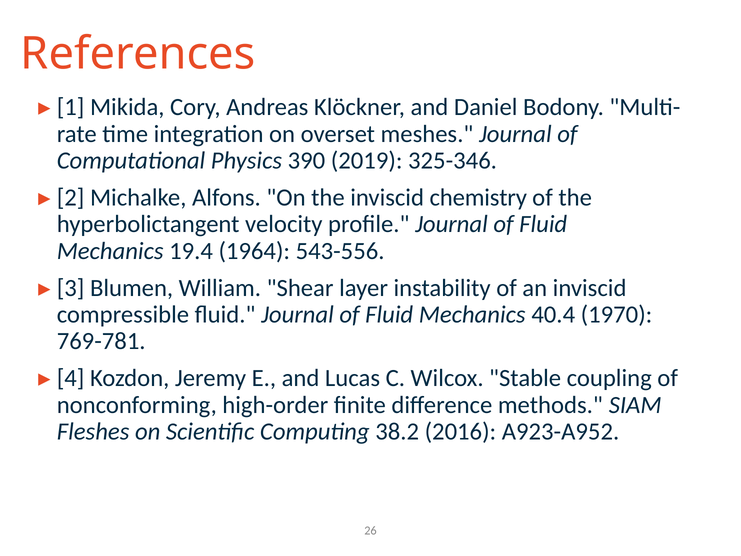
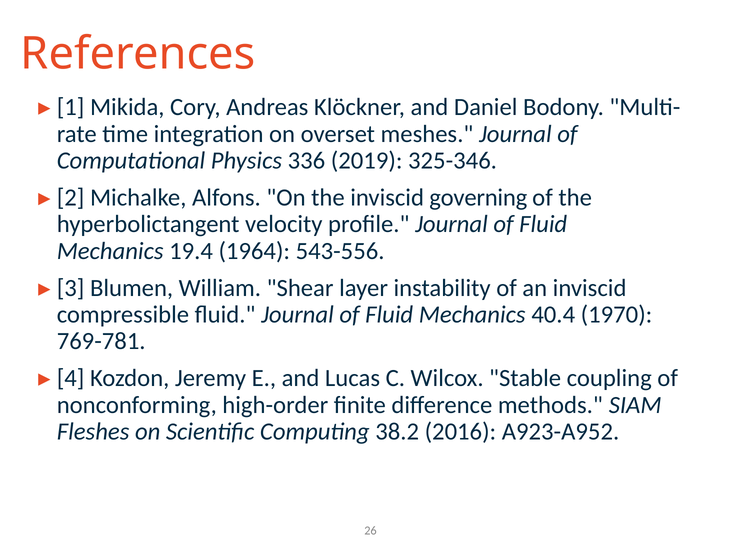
390: 390 -> 336
chemistry: chemistry -> governing
